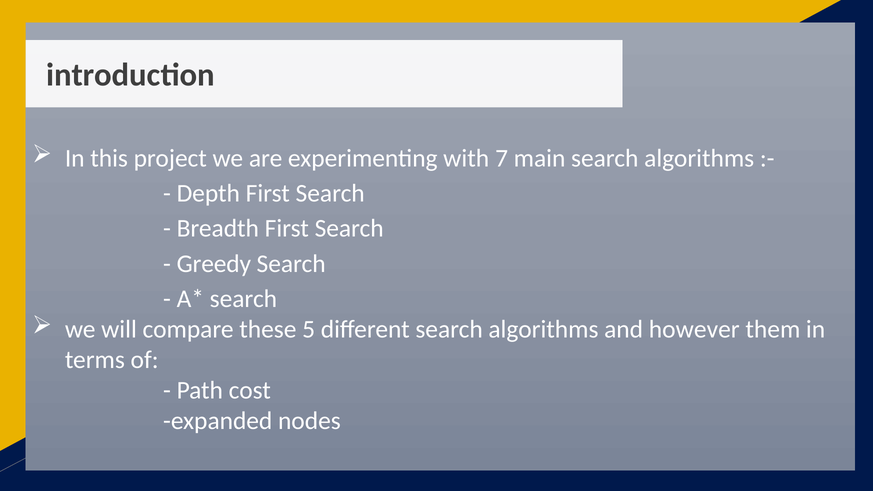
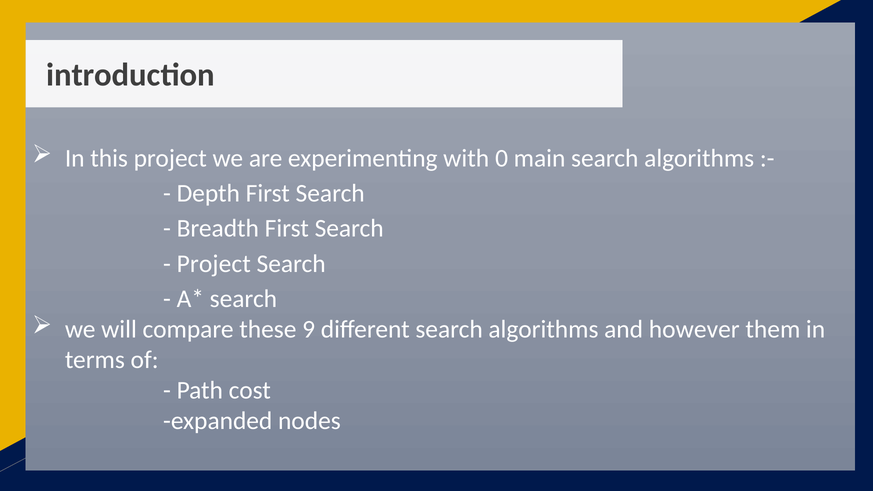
7: 7 -> 0
Greedy at (214, 264): Greedy -> Project
5: 5 -> 9
